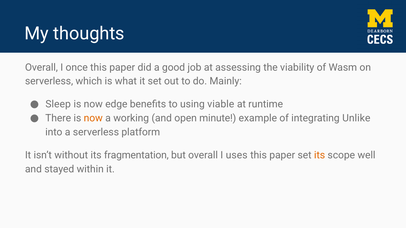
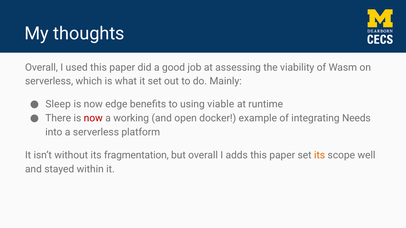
once: once -> used
now at (93, 118) colour: orange -> red
minute: minute -> docker
Unlike: Unlike -> Needs
uses: uses -> adds
